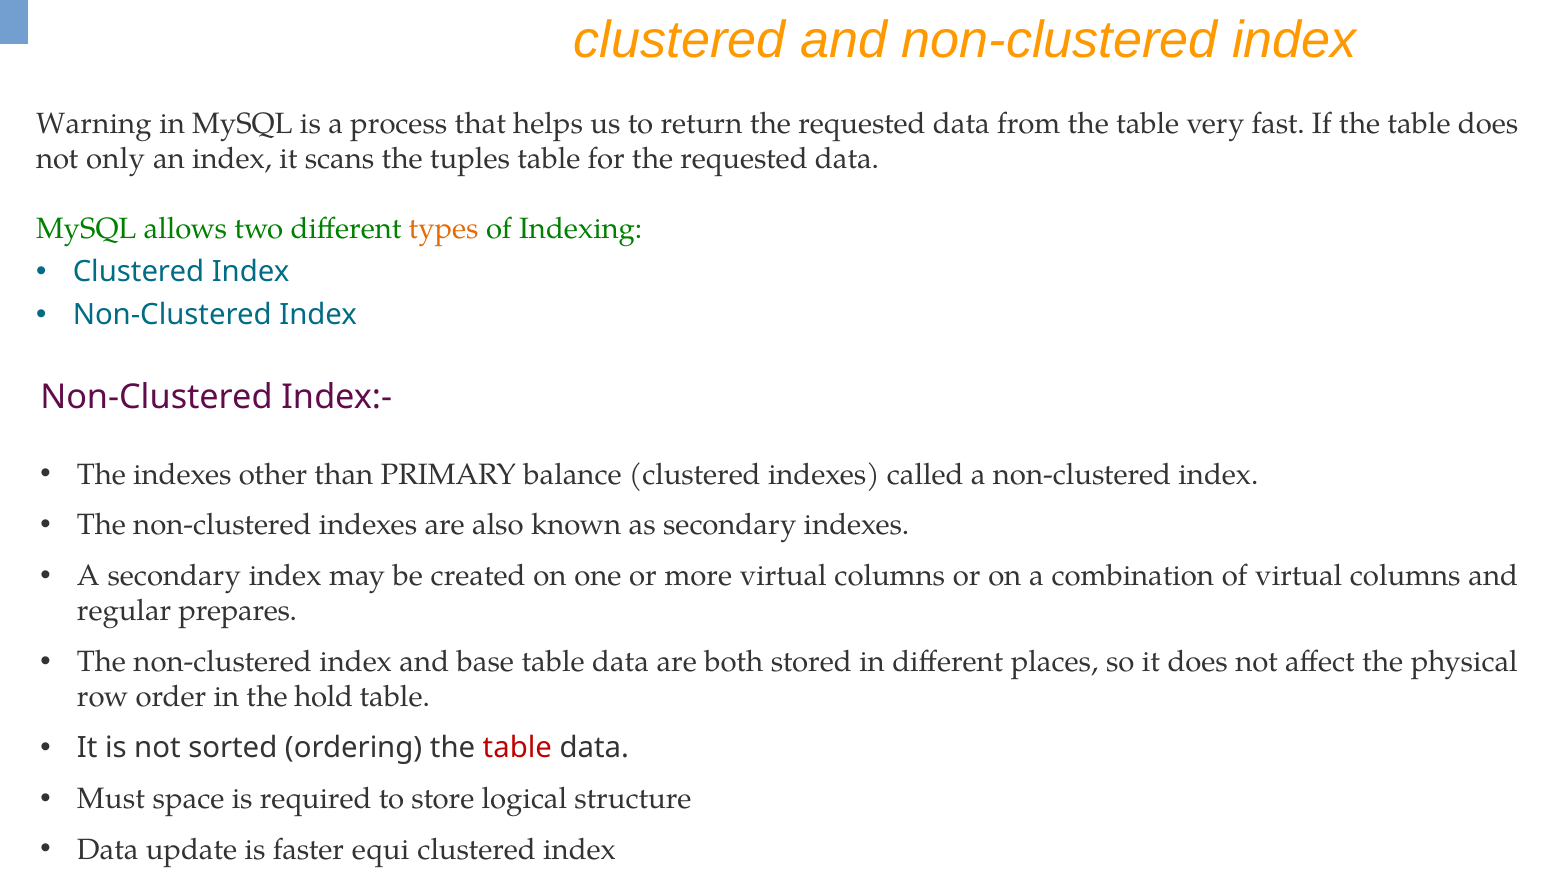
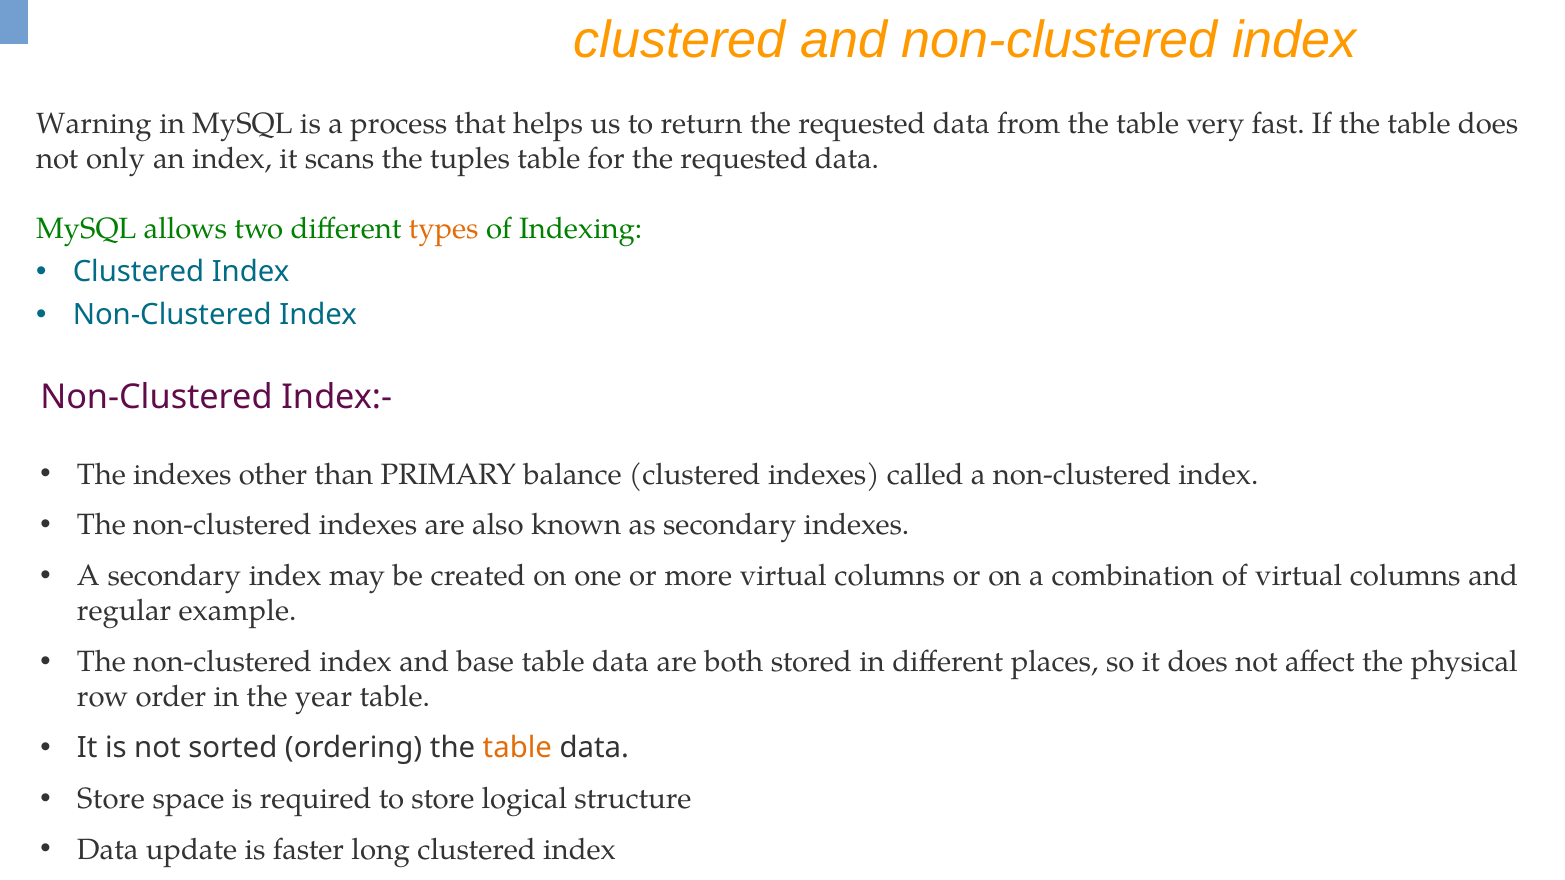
prepares: prepares -> example
hold: hold -> year
table at (517, 748) colour: red -> orange
Must at (111, 799): Must -> Store
equi: equi -> long
